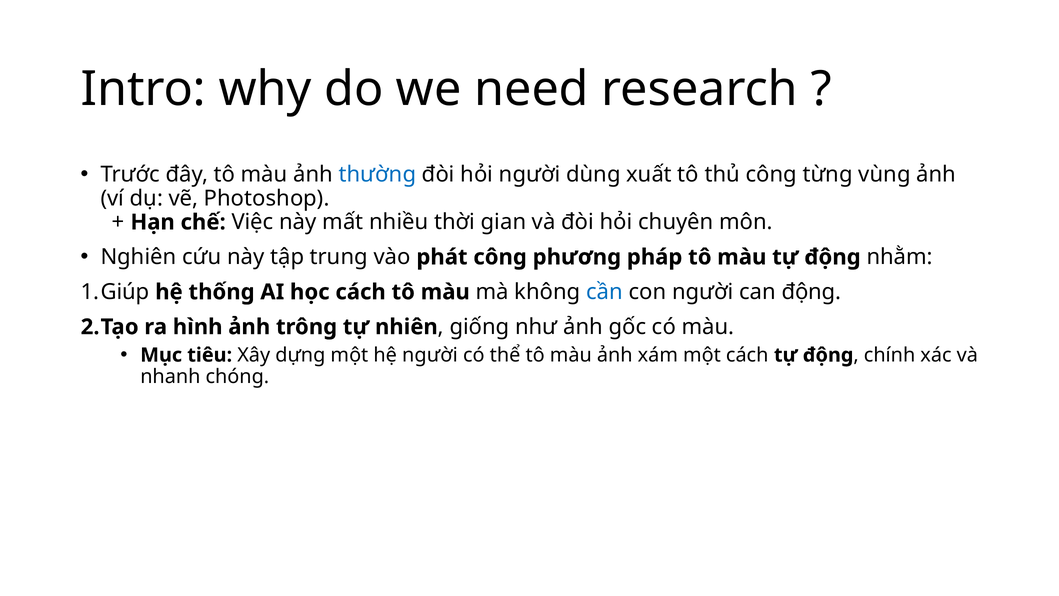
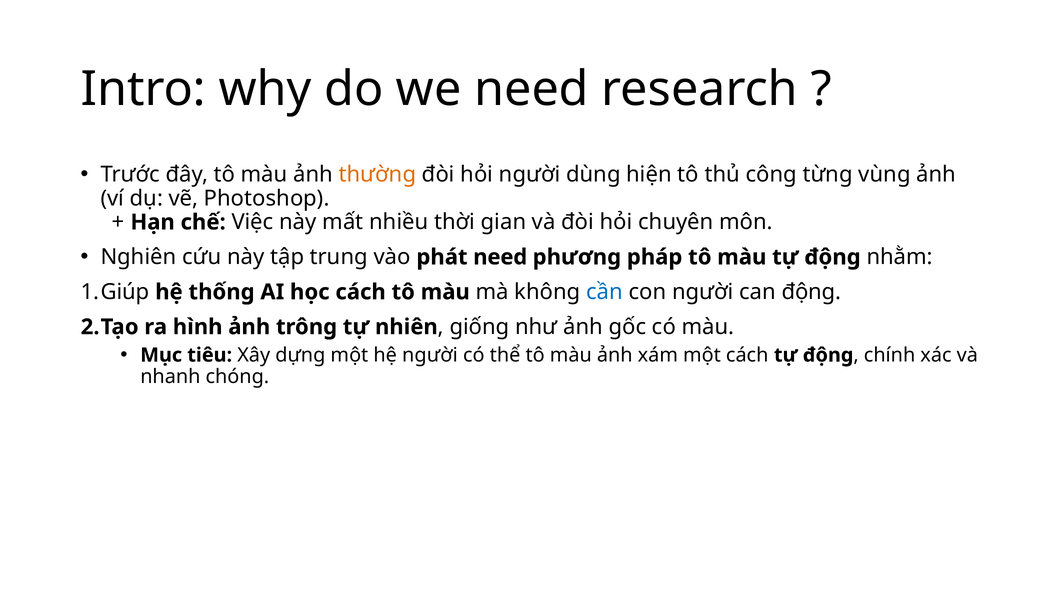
thường colour: blue -> orange
xuất: xuất -> hiện
phát công: công -> need
